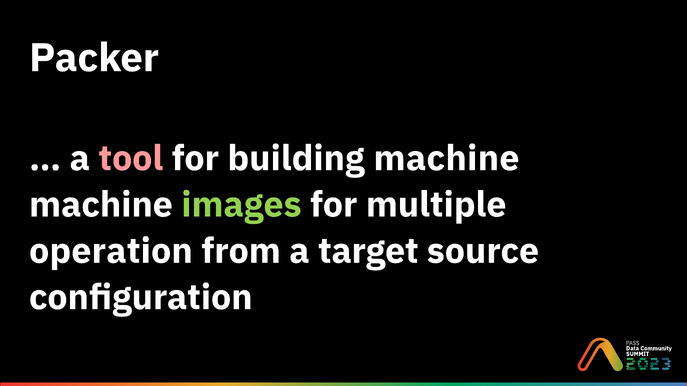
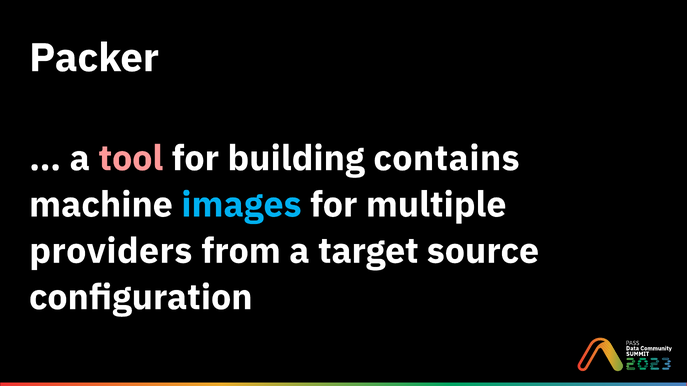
building machine: machine -> contains
images colour: light green -> light blue
operation: operation -> providers
